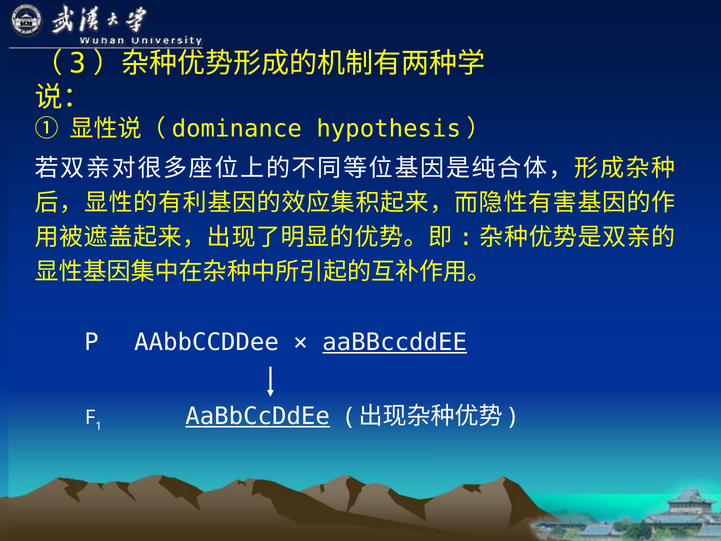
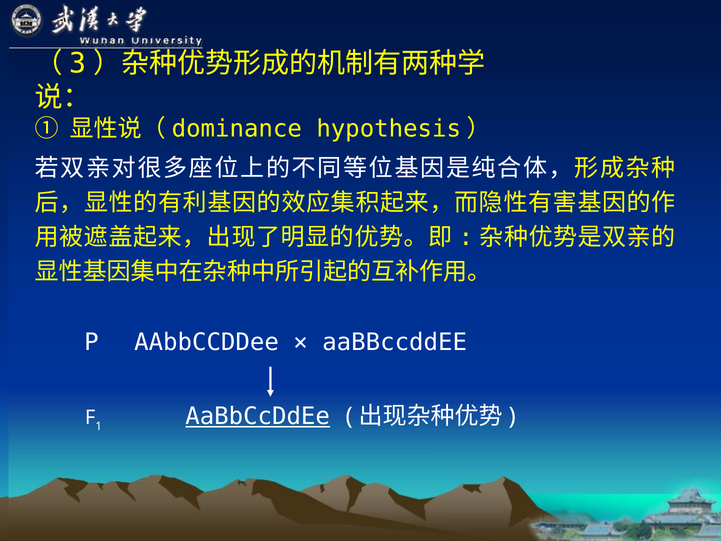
aaBBccddEE at (395, 342) underline: present -> none
